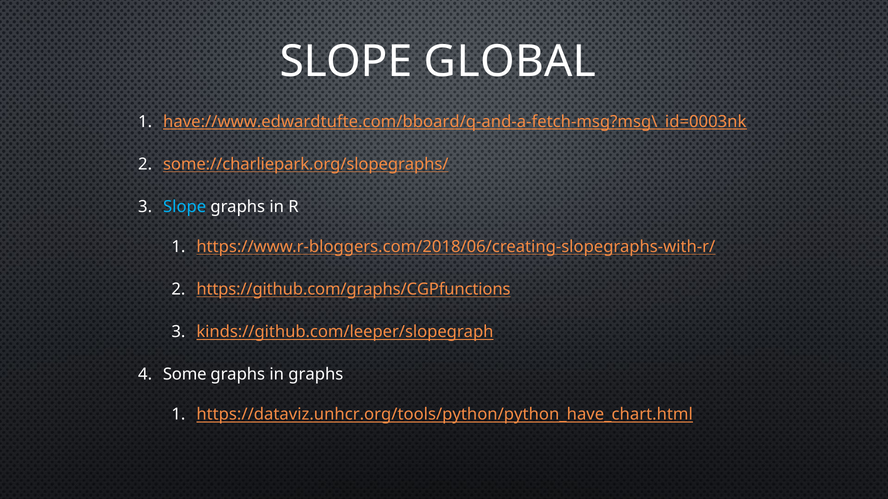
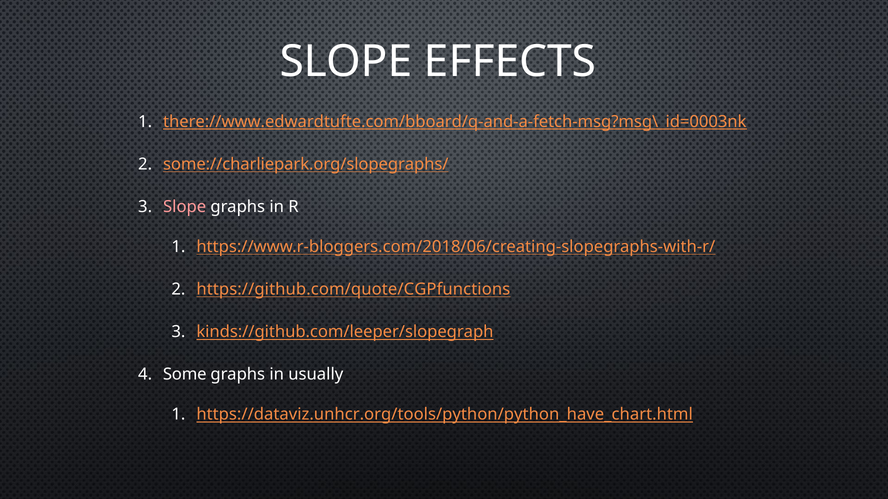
GLOBAL: GLOBAL -> EFFECTS
have://www.edwardtufte.com/bboard/q-and-a-fetch-msg?msg\_id=0003nk: have://www.edwardtufte.com/bboard/q-and-a-fetch-msg?msg\_id=0003nk -> there://www.edwardtufte.com/bboard/q-and-a-fetch-msg?msg\_id=0003nk
Slope at (185, 207) colour: light blue -> pink
https://github.com/graphs/CGPfunctions: https://github.com/graphs/CGPfunctions -> https://github.com/quote/CGPfunctions
in graphs: graphs -> usually
